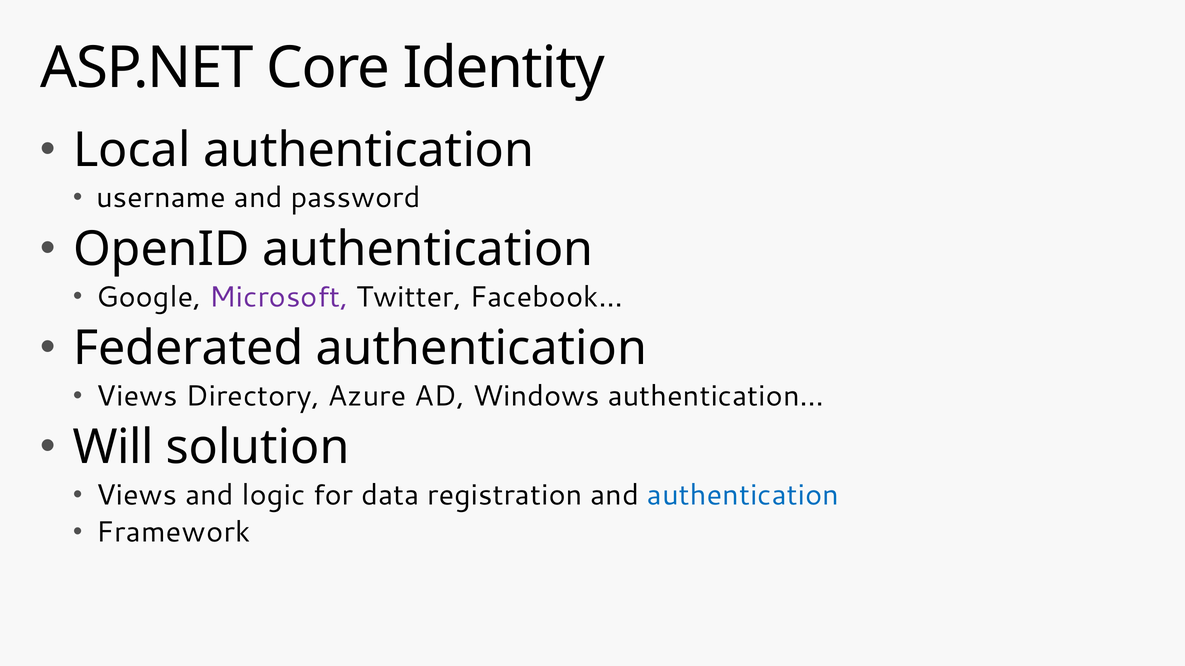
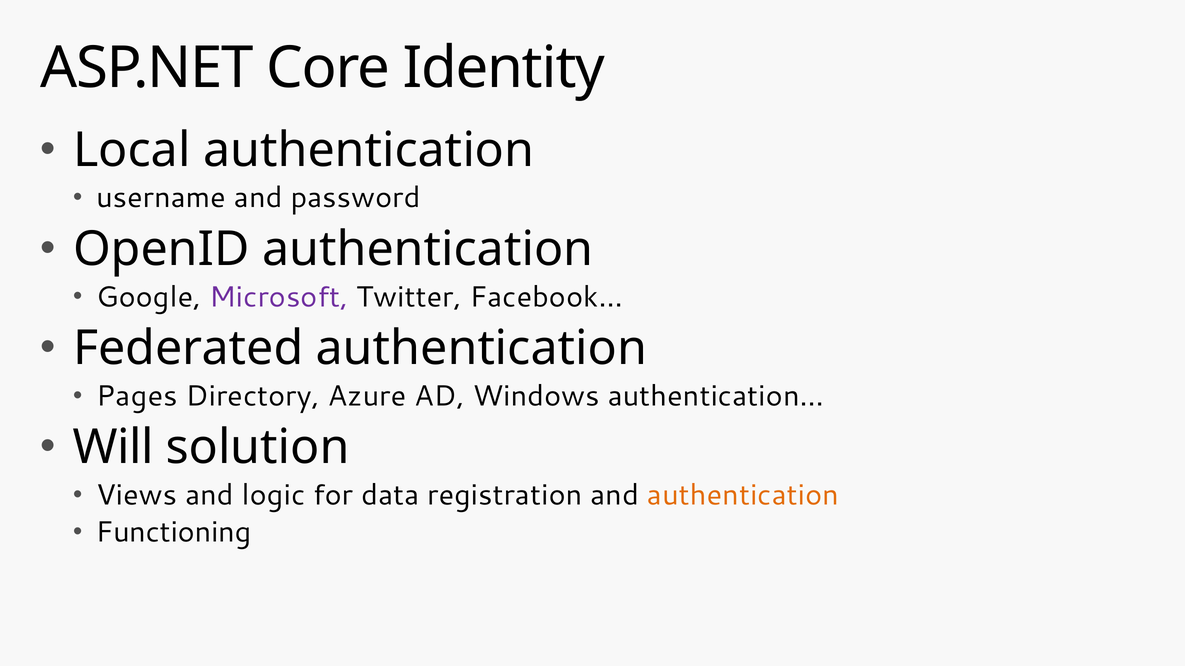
Views at (137, 396): Views -> Pages
authentication at (743, 496) colour: blue -> orange
Framework: Framework -> Functioning
